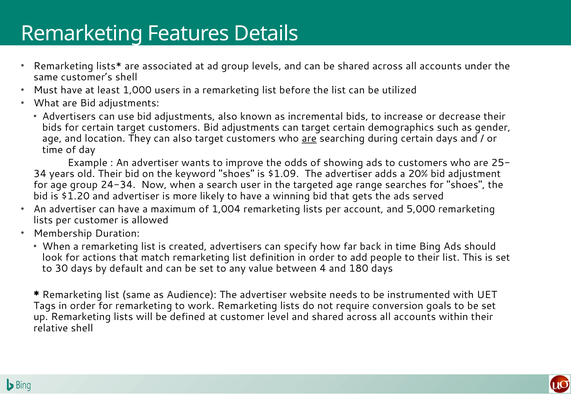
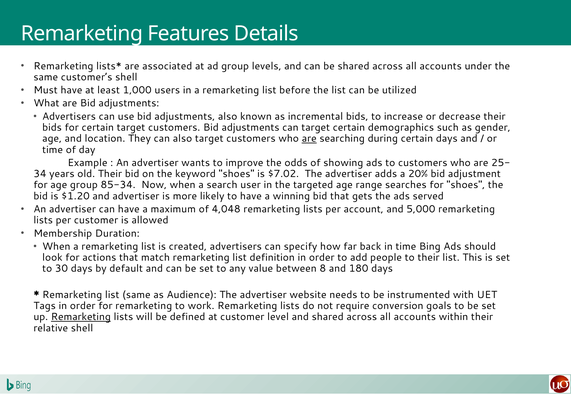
$1.09: $1.09 -> $7.02
24-34: 24-34 -> 85-34
1,004: 1,004 -> 4,048
4: 4 -> 8
Remarketing at (81, 317) underline: none -> present
